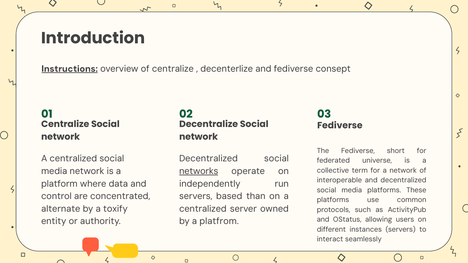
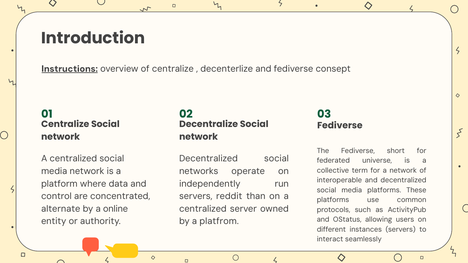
networks underline: present -> none
based: based -> reddit
toxify: toxify -> online
